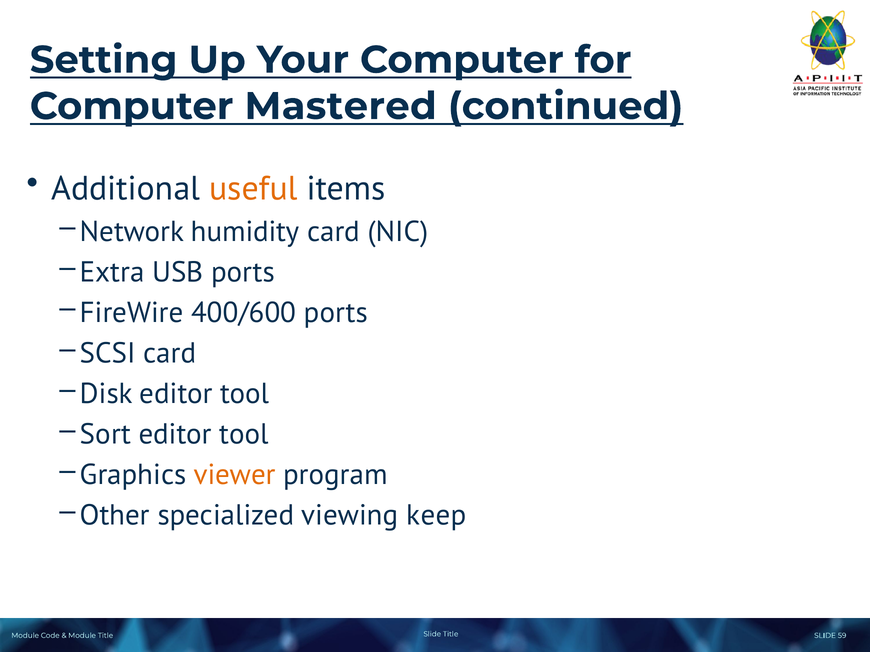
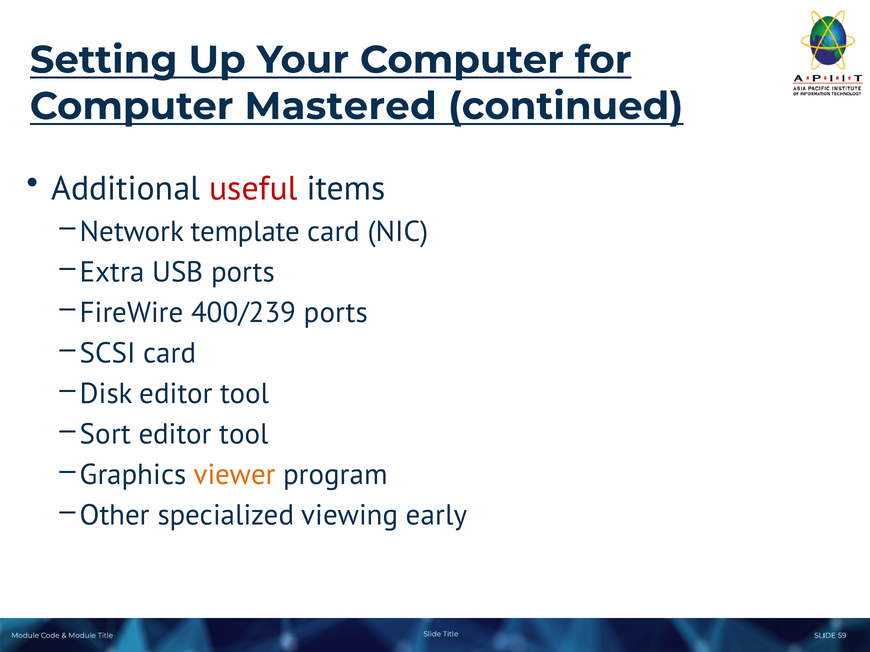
useful colour: orange -> red
humidity: humidity -> template
400/600: 400/600 -> 400/239
keep: keep -> early
